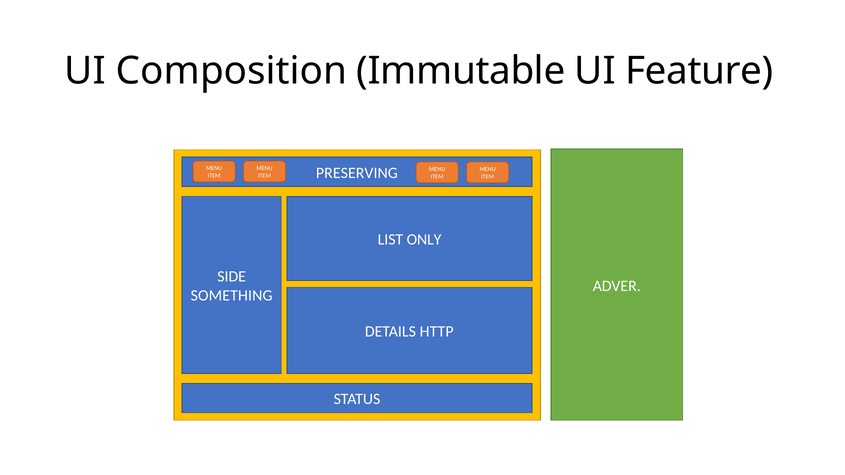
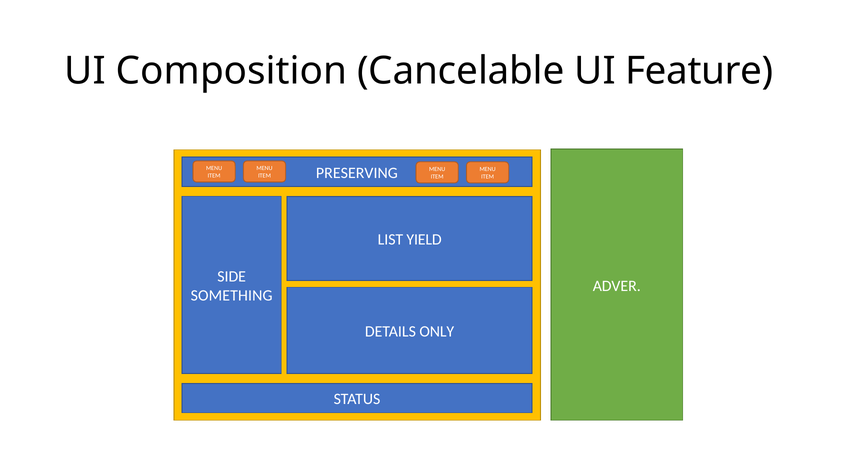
Immutable: Immutable -> Cancelable
ONLY: ONLY -> YIELD
HTTP: HTTP -> ONLY
